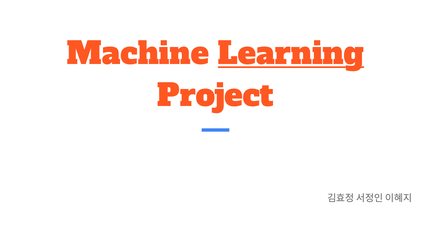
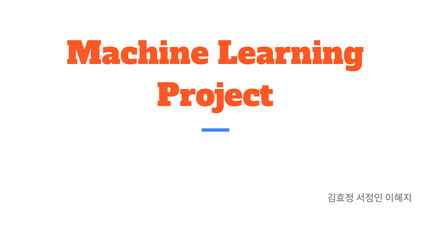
Learning underline: present -> none
